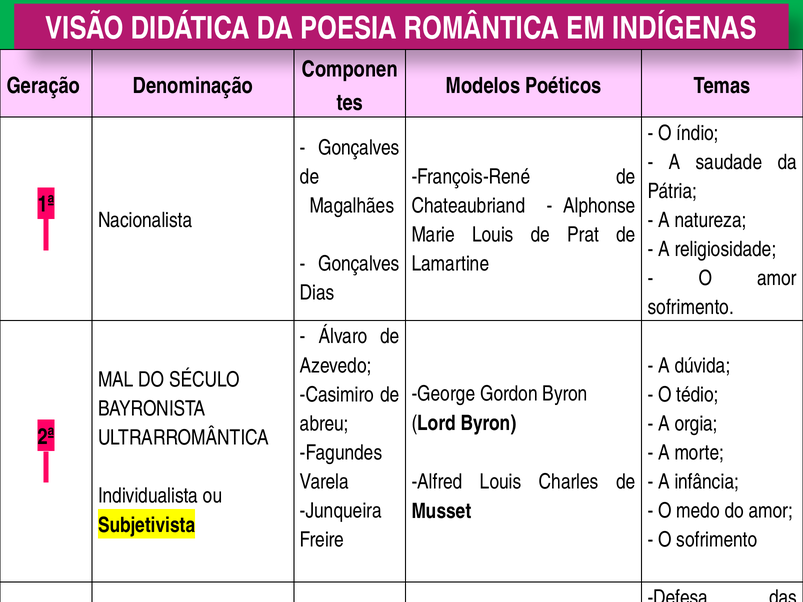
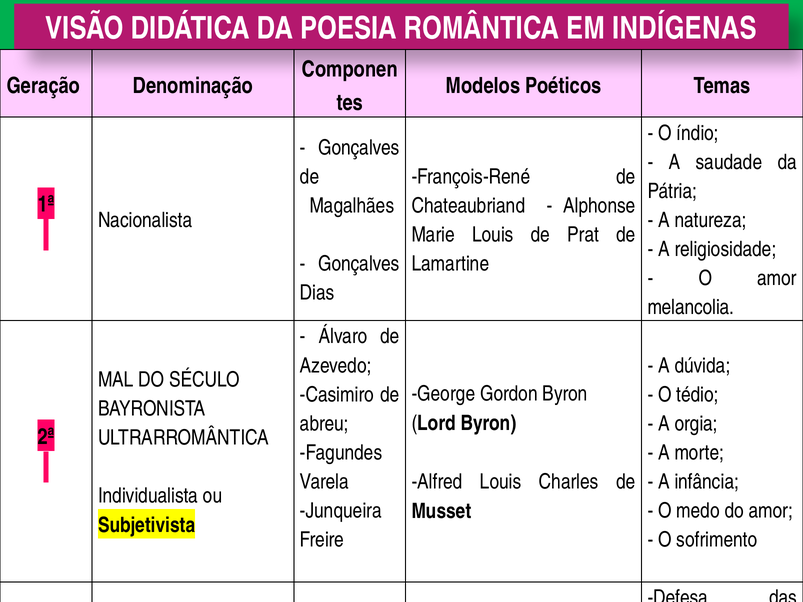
sofrimento at (691, 308): sofrimento -> melancolia
